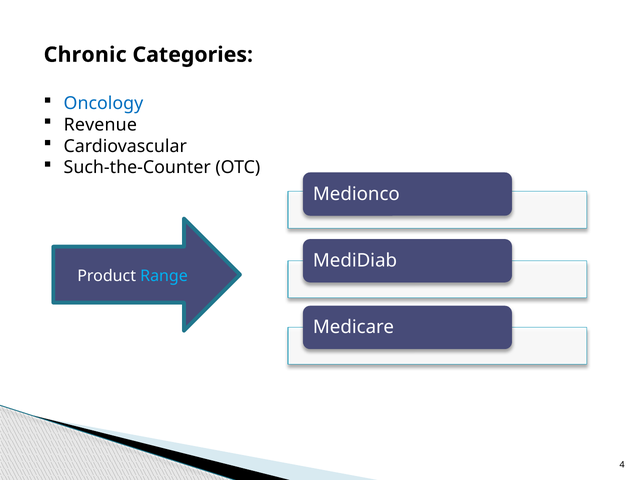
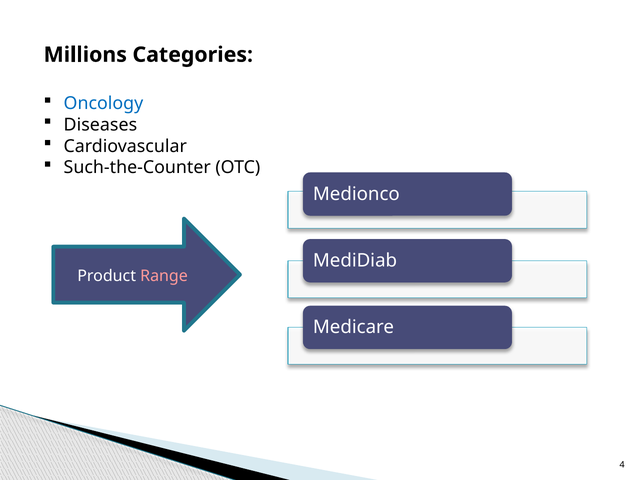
Chronic: Chronic -> Millions
Revenue: Revenue -> Diseases
Range colour: light blue -> pink
